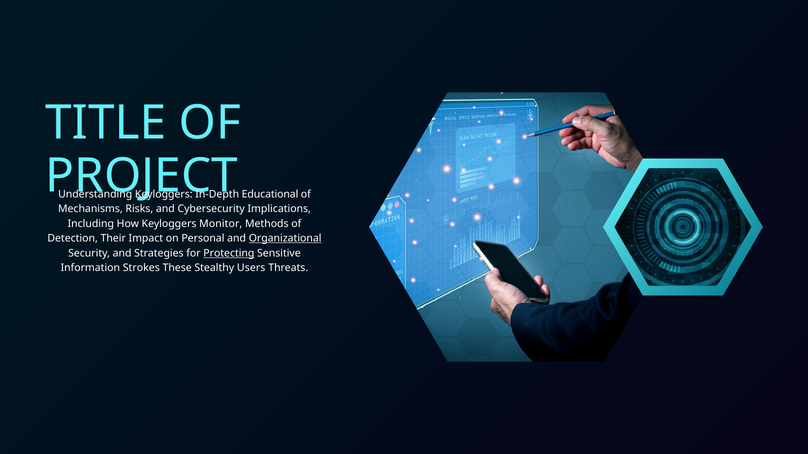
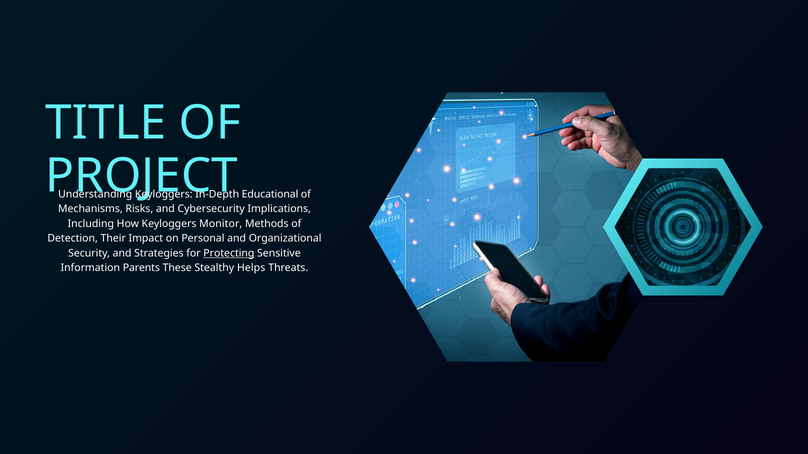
Organizational underline: present -> none
Strokes: Strokes -> Parents
Users: Users -> Helps
